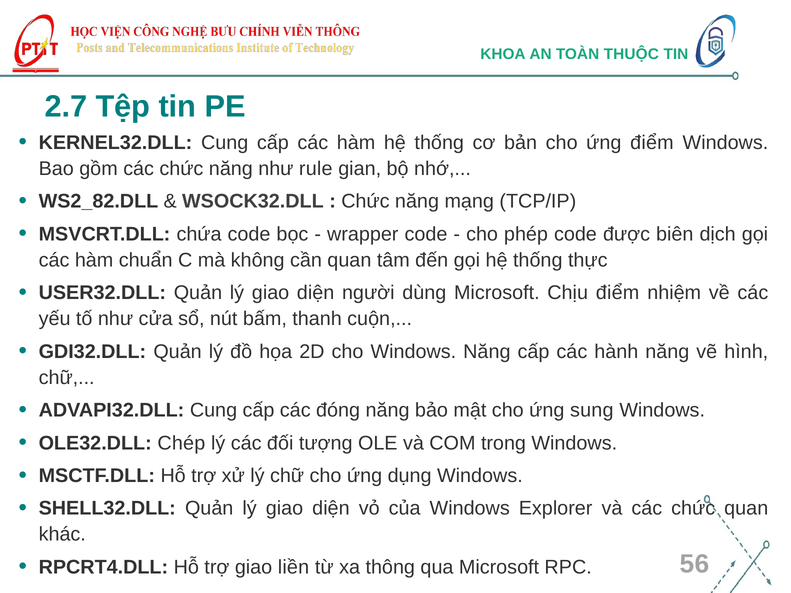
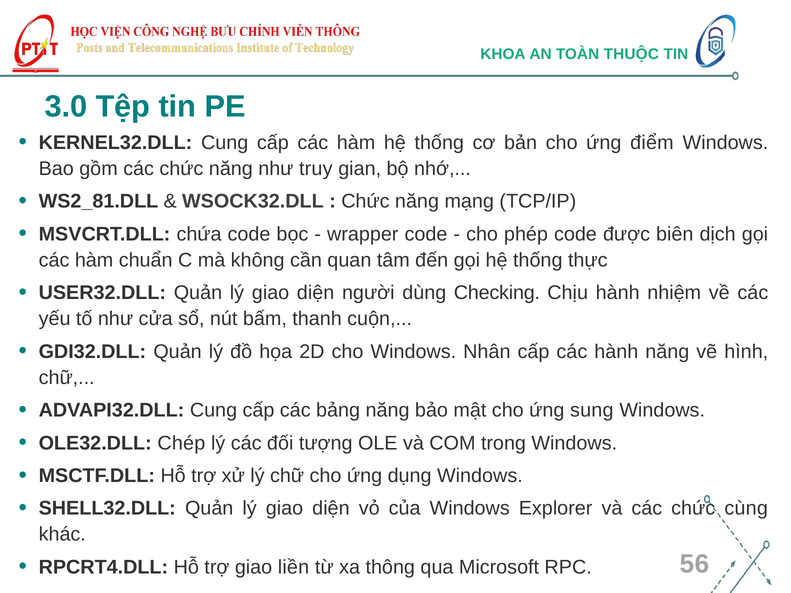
2.7: 2.7 -> 3.0
rule: rule -> truy
WS2_82.DLL: WS2_82.DLL -> WS2_81.DLL
dùng Microsoft: Microsoft -> Checking
Chịu điểm: điểm -> hành
Windows Năng: Năng -> Nhân
đóng: đóng -> bảng
chức quan: quan -> cùng
